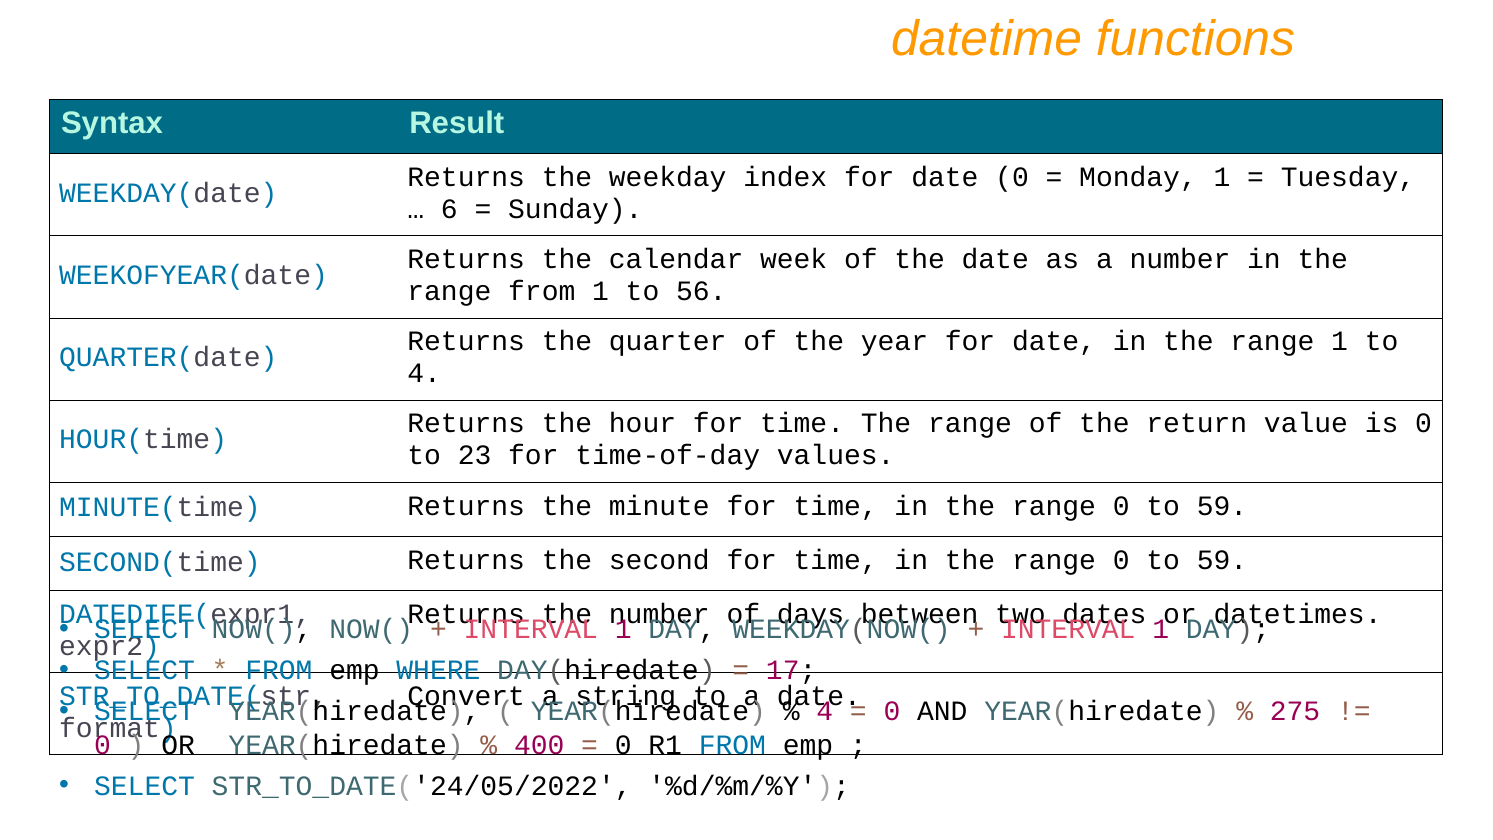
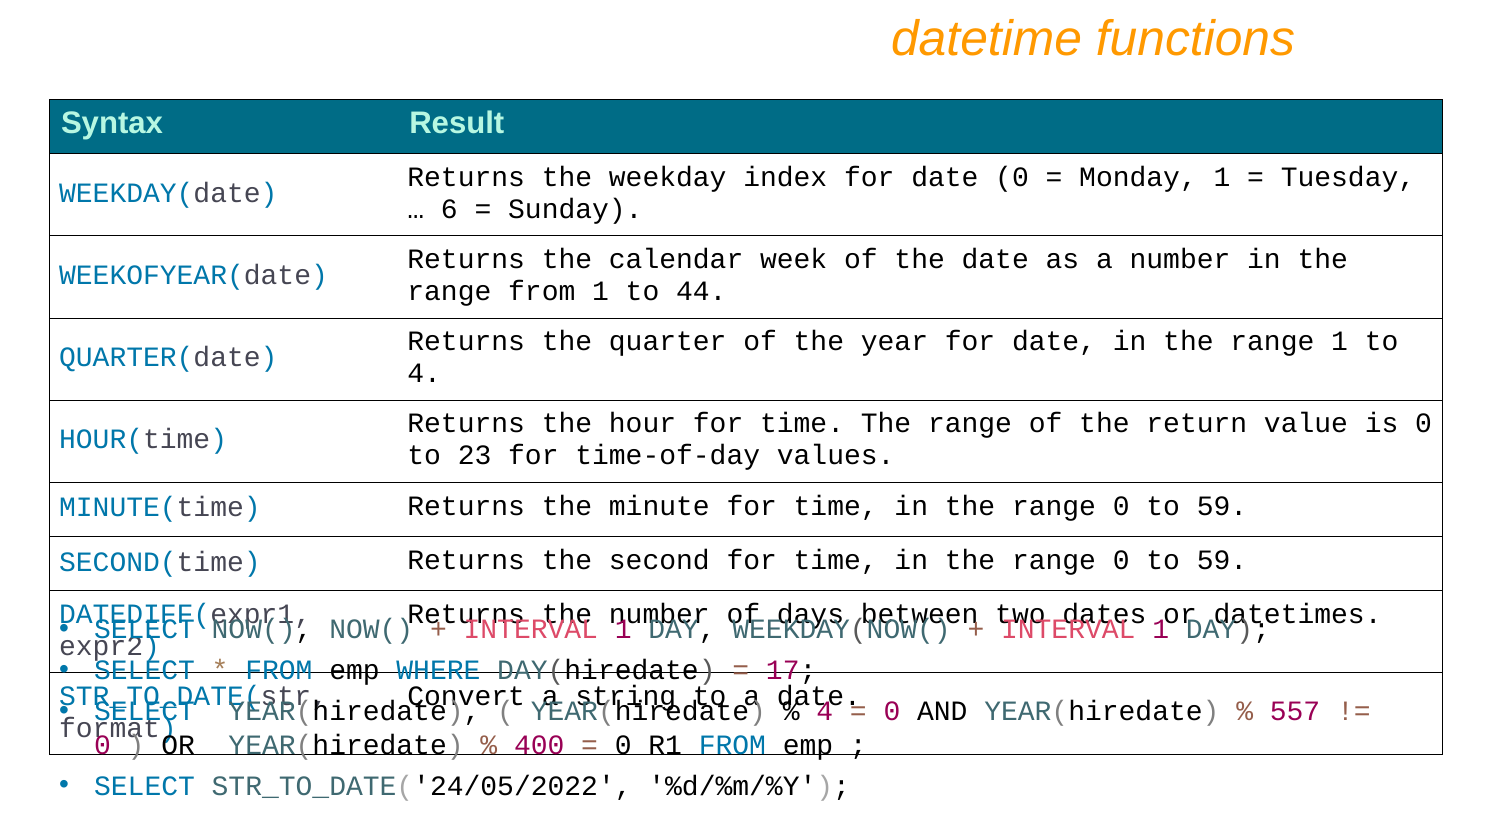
56: 56 -> 44
275: 275 -> 557
